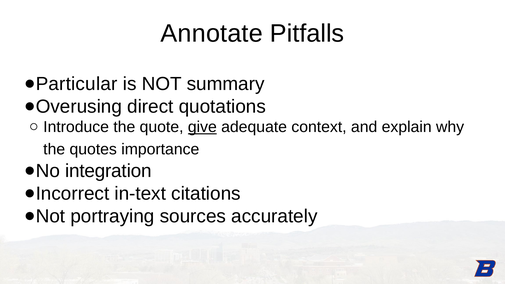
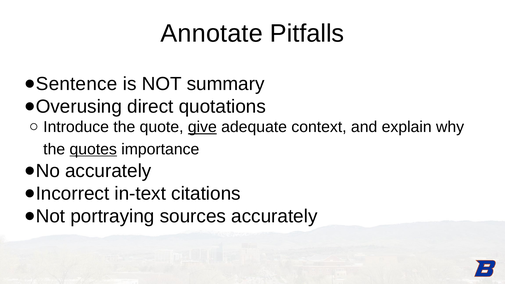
Particular: Particular -> Sentence
quotes underline: none -> present
No integration: integration -> accurately
